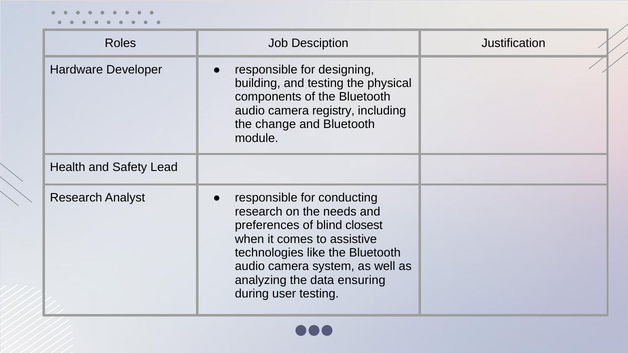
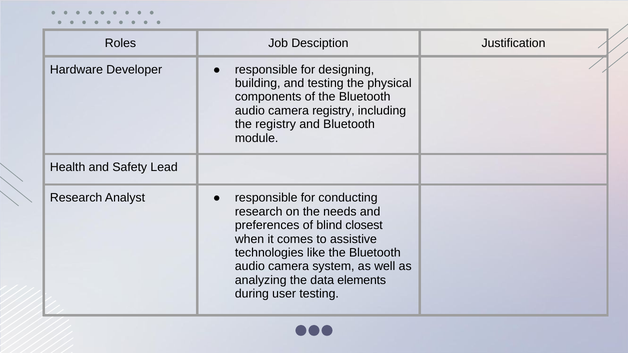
the change: change -> registry
ensuring: ensuring -> elements
